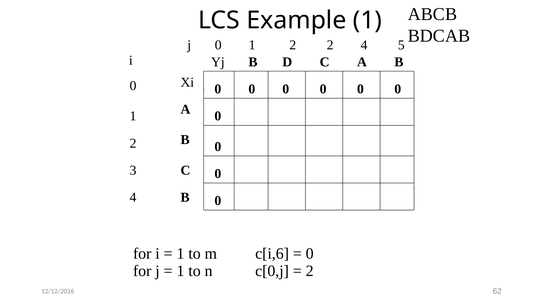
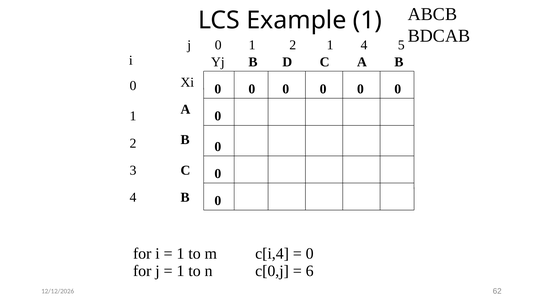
2 2: 2 -> 1
c[i,6: c[i,6 -> c[i,4
2 at (310, 271): 2 -> 6
